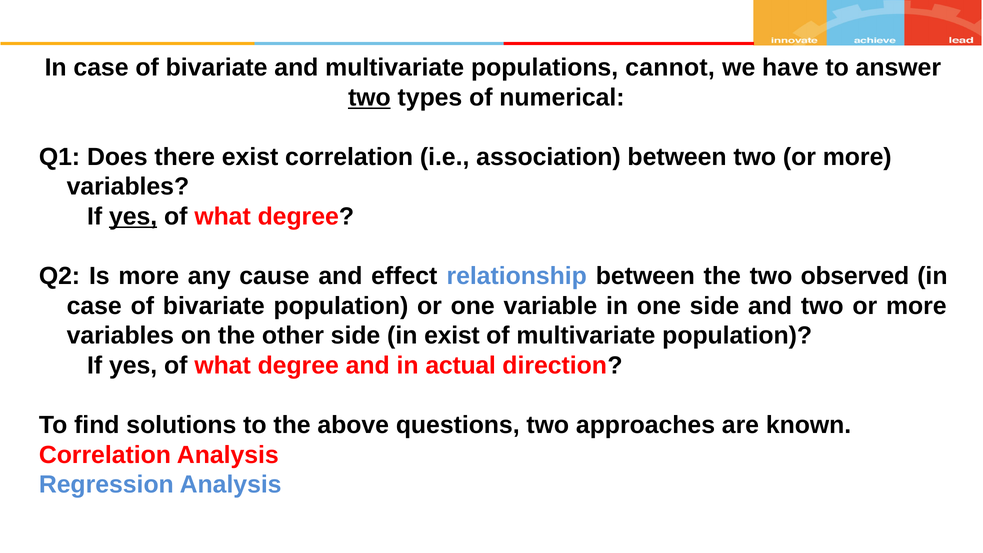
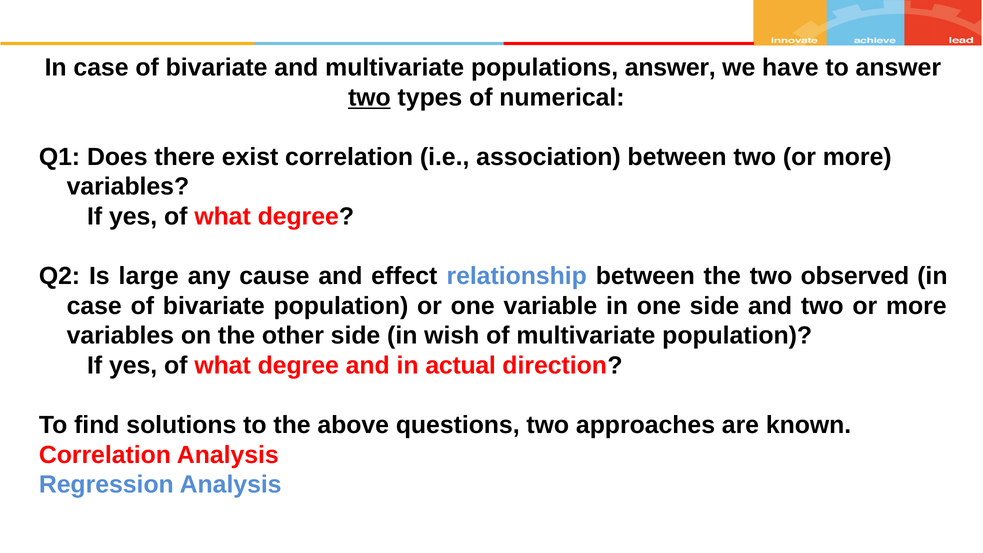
populations cannot: cannot -> answer
yes at (133, 217) underline: present -> none
Is more: more -> large
in exist: exist -> wish
